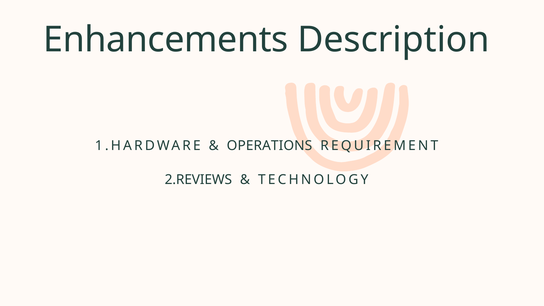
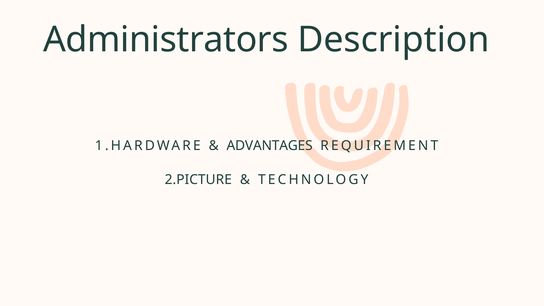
Enhancements: Enhancements -> Administrators
OPERATIONS: OPERATIONS -> ADVANTAGES
2.REVIEWS: 2.REVIEWS -> 2.PICTURE
